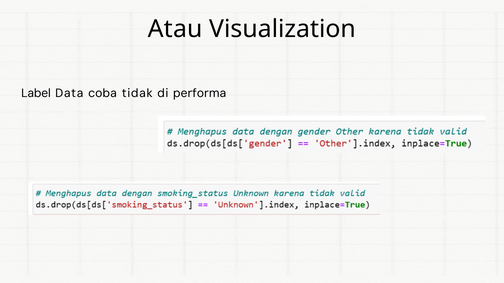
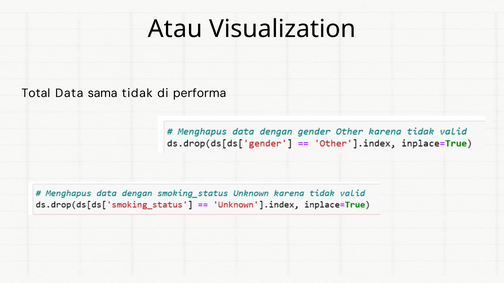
Label: Label -> Total
coba: coba -> sama
